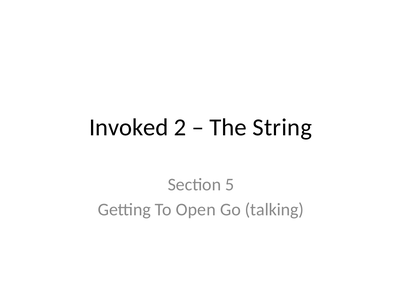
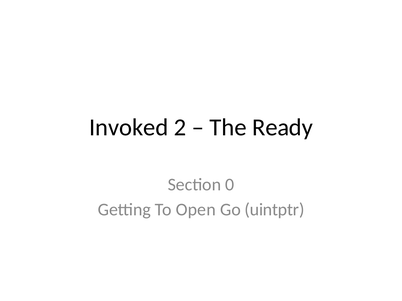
String: String -> Ready
5: 5 -> 0
talking: talking -> uintptr
